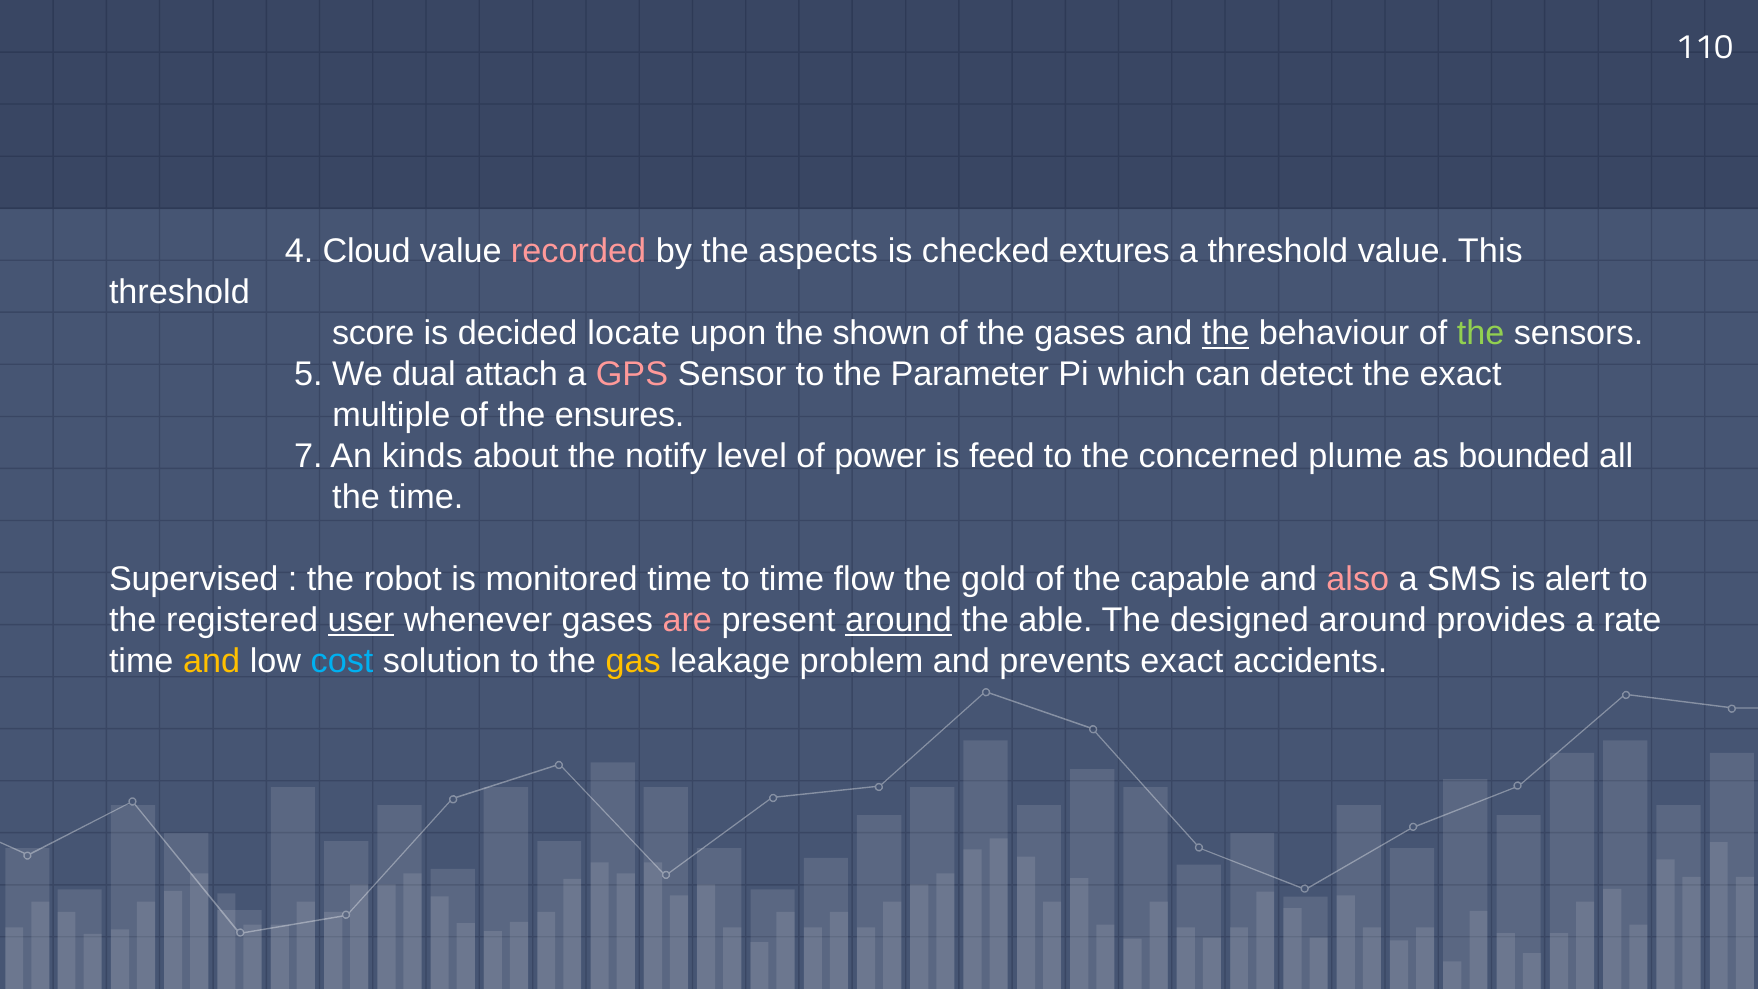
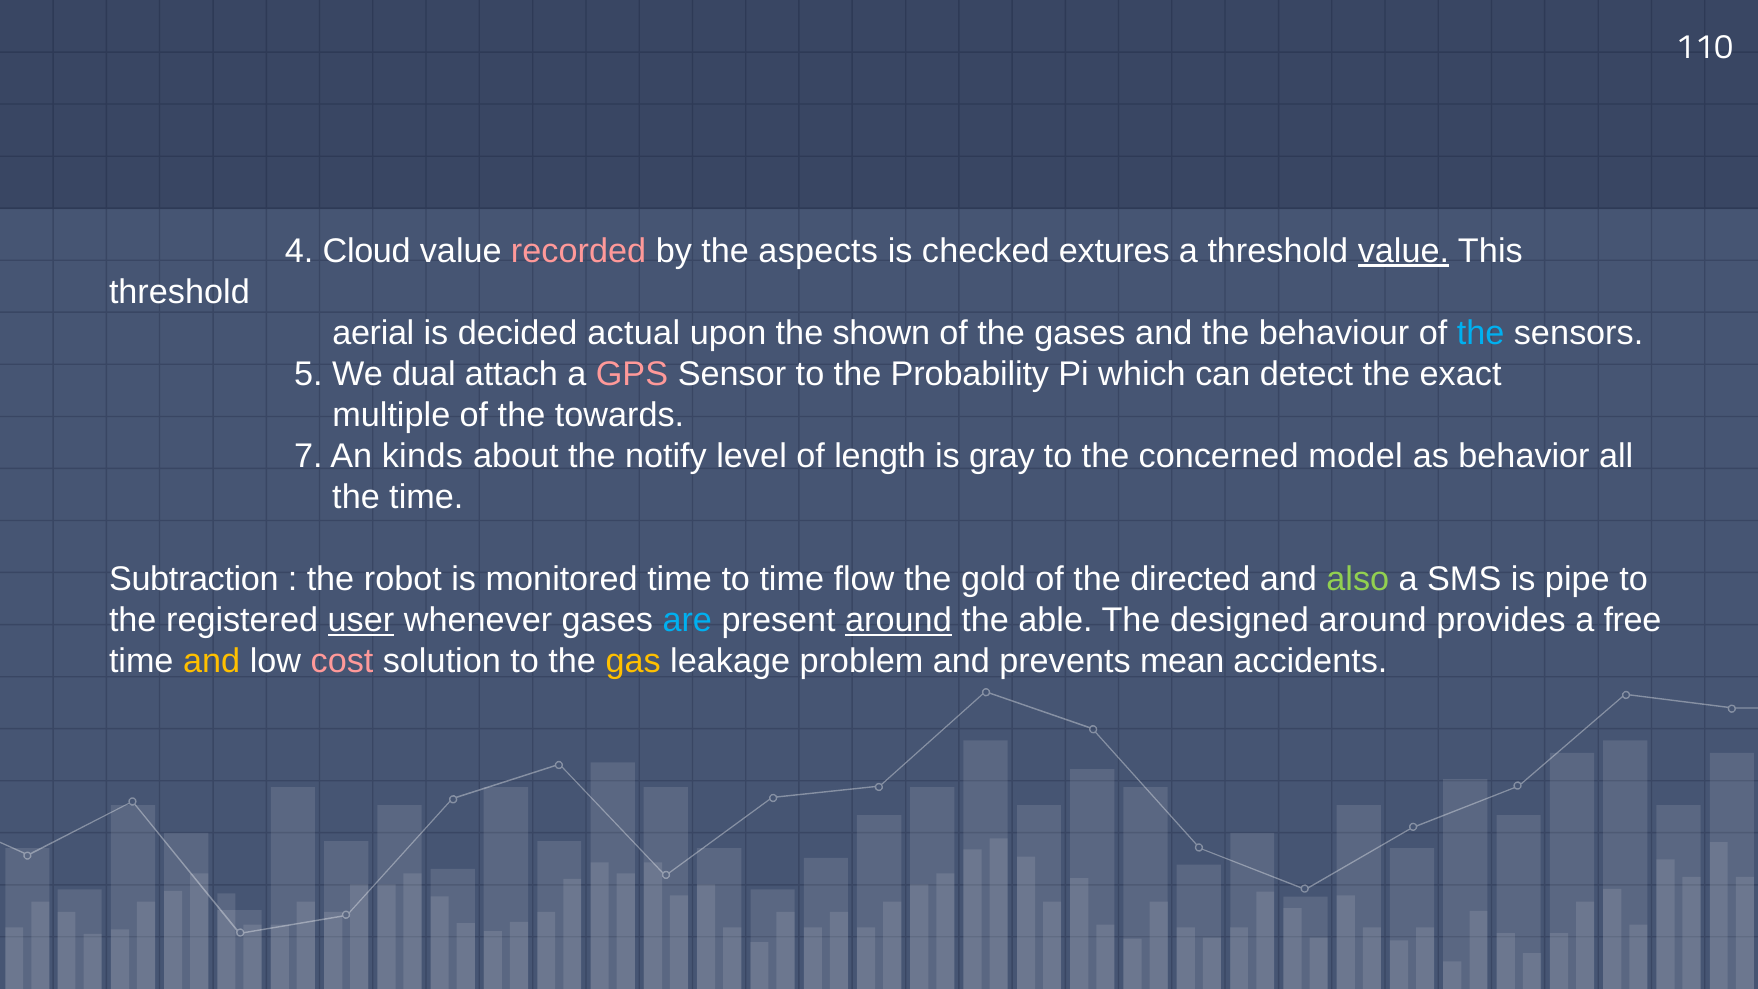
value at (1403, 251) underline: none -> present
score: score -> aerial
locate: locate -> actual
the at (1226, 333) underline: present -> none
the at (1481, 333) colour: light green -> light blue
Parameter: Parameter -> Probability
ensures: ensures -> towards
power: power -> length
feed: feed -> gray
plume: plume -> model
bounded: bounded -> behavior
Supervised: Supervised -> Subtraction
capable: capable -> directed
also colour: pink -> light green
alert: alert -> pipe
are colour: pink -> light blue
rate: rate -> free
cost colour: light blue -> pink
prevents exact: exact -> mean
